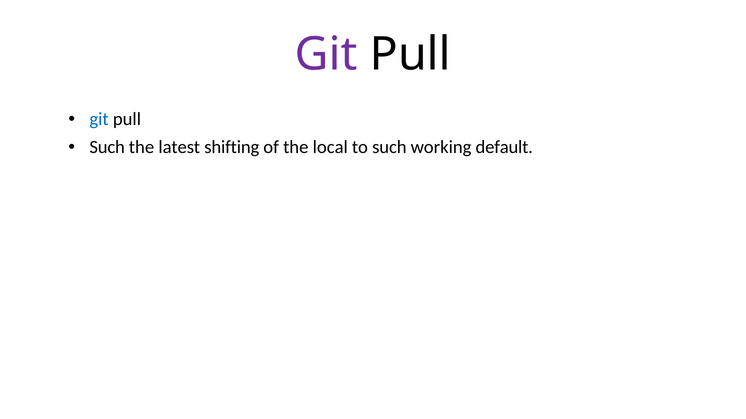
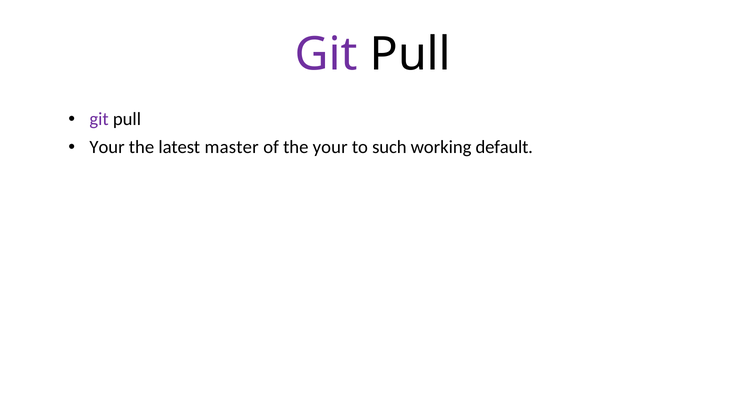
git at (99, 120) colour: blue -> purple
Such at (107, 147): Such -> Your
shifting: shifting -> master
the local: local -> your
